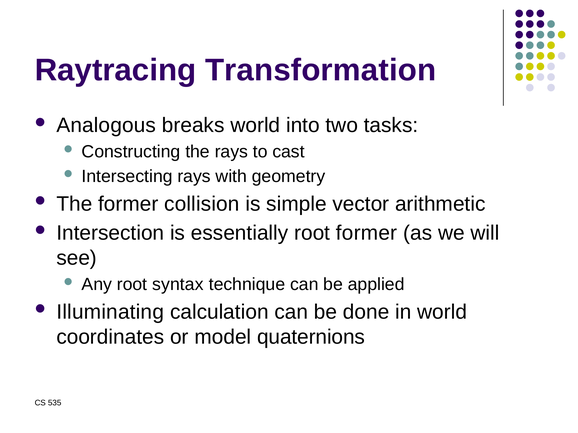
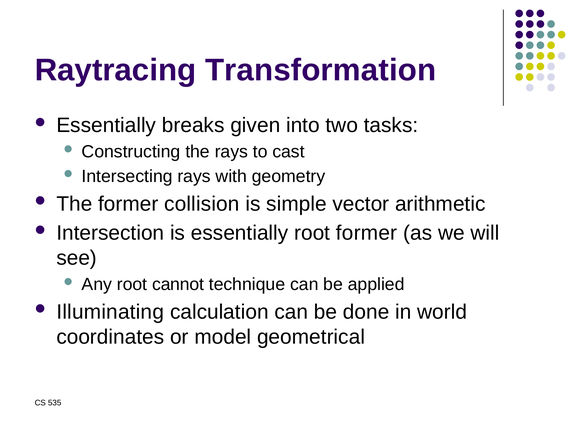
Analogous at (106, 126): Analogous -> Essentially
breaks world: world -> given
syntax: syntax -> cannot
quaternions: quaternions -> geometrical
